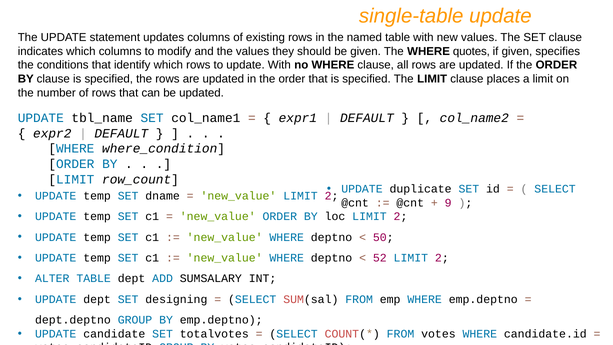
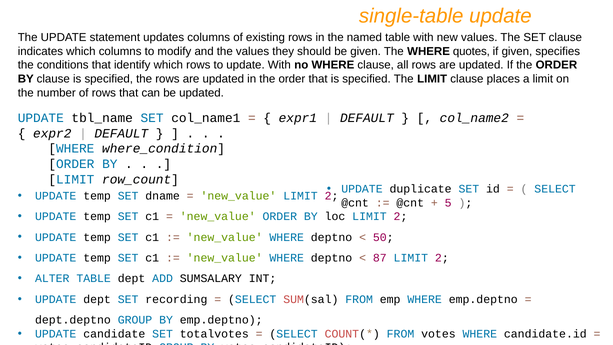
9: 9 -> 5
52: 52 -> 87
designing: designing -> recording
